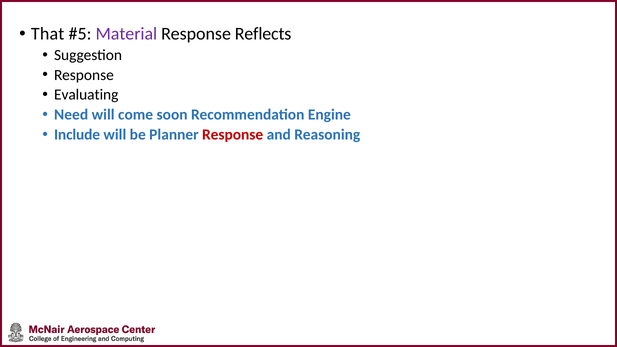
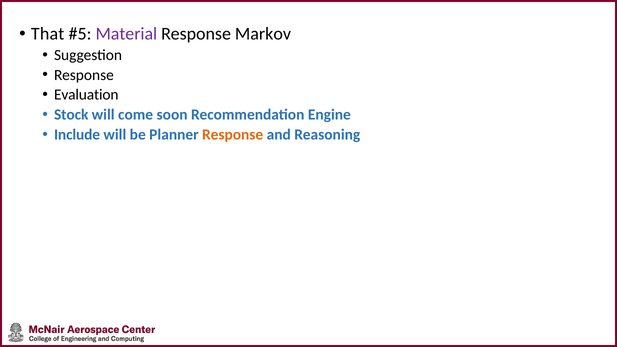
Reflects: Reflects -> Markov
Evaluating: Evaluating -> Evaluation
Need: Need -> Stock
Response at (233, 135) colour: red -> orange
